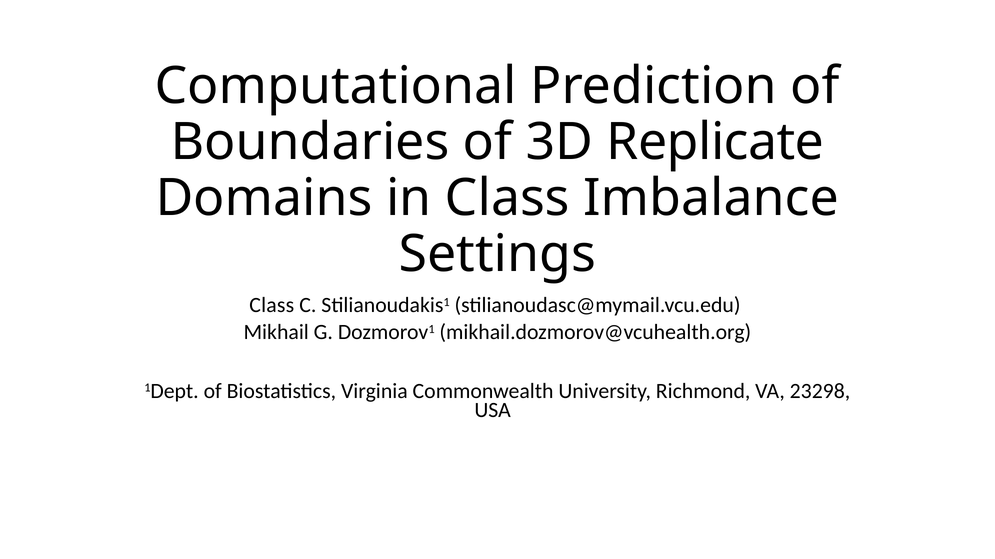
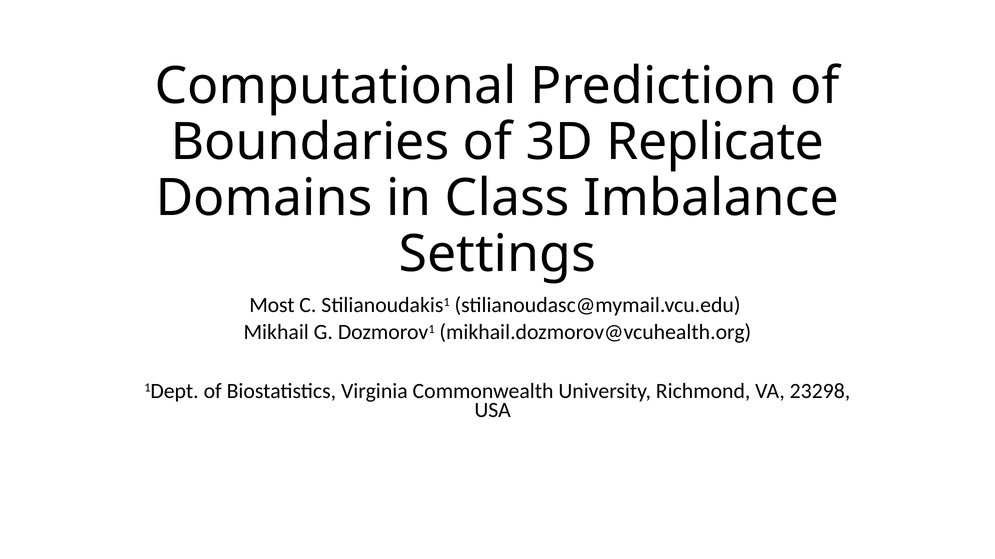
Class at (272, 306): Class -> Most
